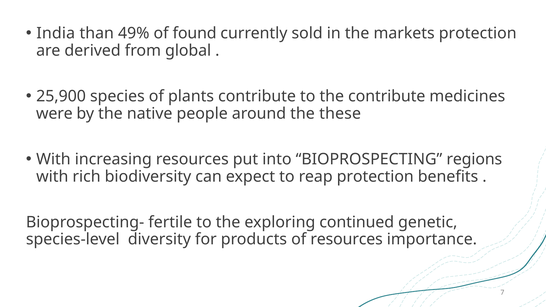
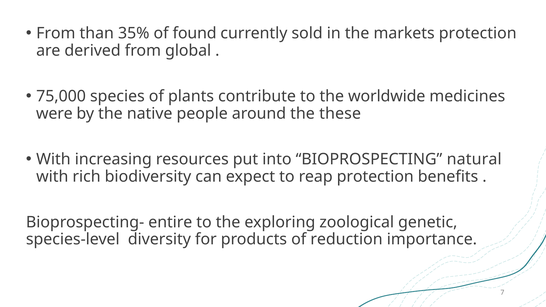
India at (56, 33): India -> From
49%: 49% -> 35%
25,900: 25,900 -> 75,000
the contribute: contribute -> worldwide
regions: regions -> natural
fertile: fertile -> entire
continued: continued -> zoological
of resources: resources -> reduction
